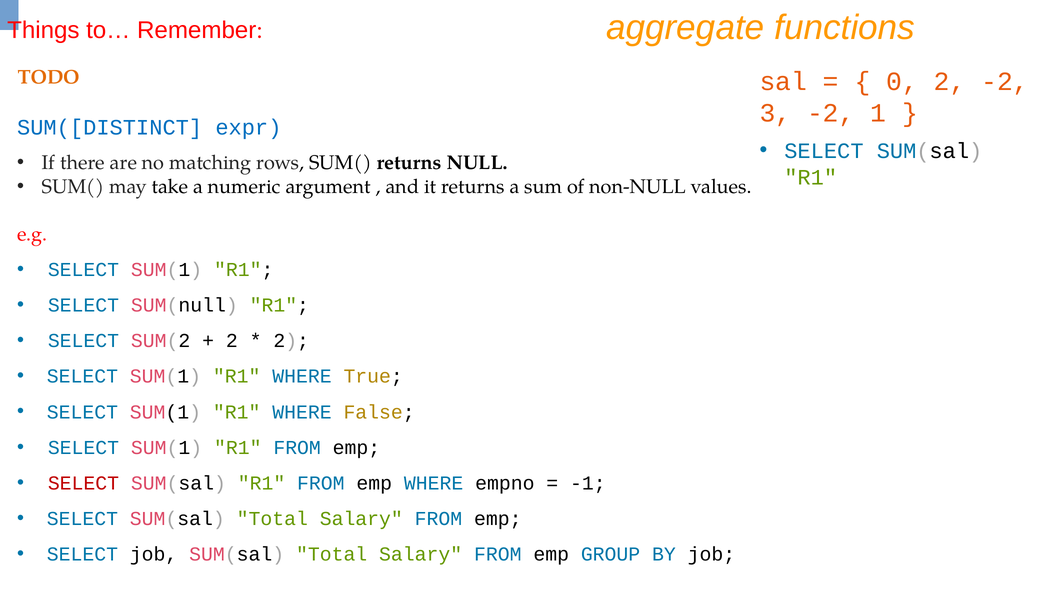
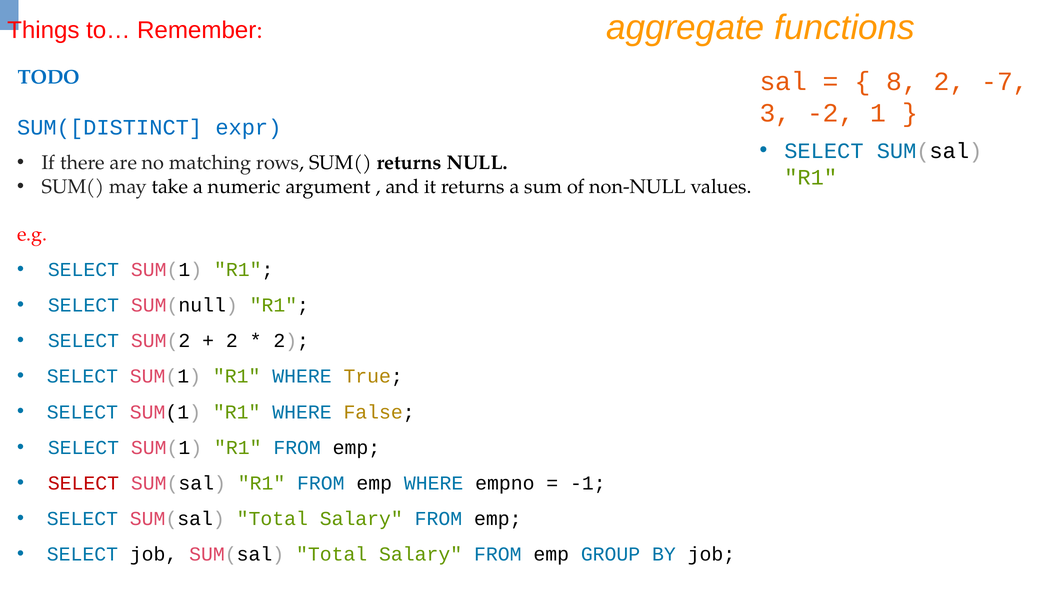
TODO colour: orange -> blue
0: 0 -> 8
2 -2: -2 -> -7
